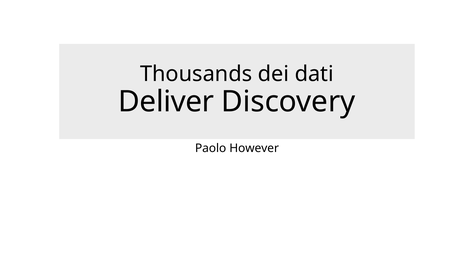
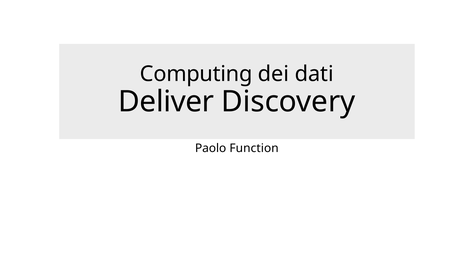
Thousands: Thousands -> Computing
However: However -> Function
